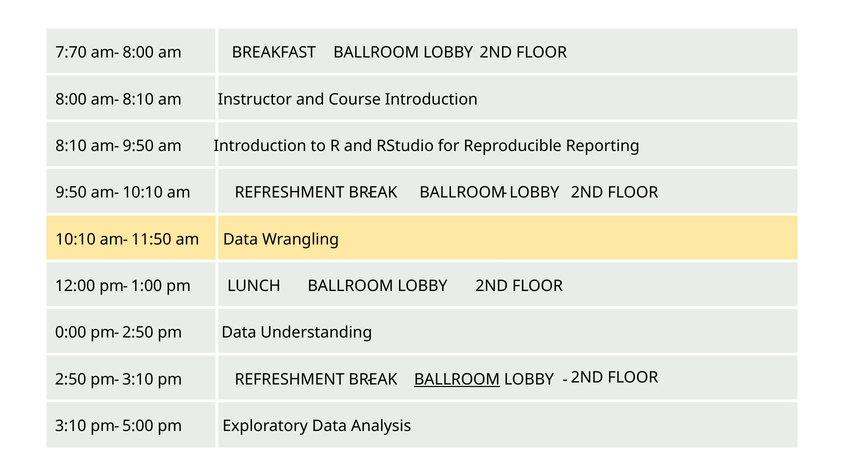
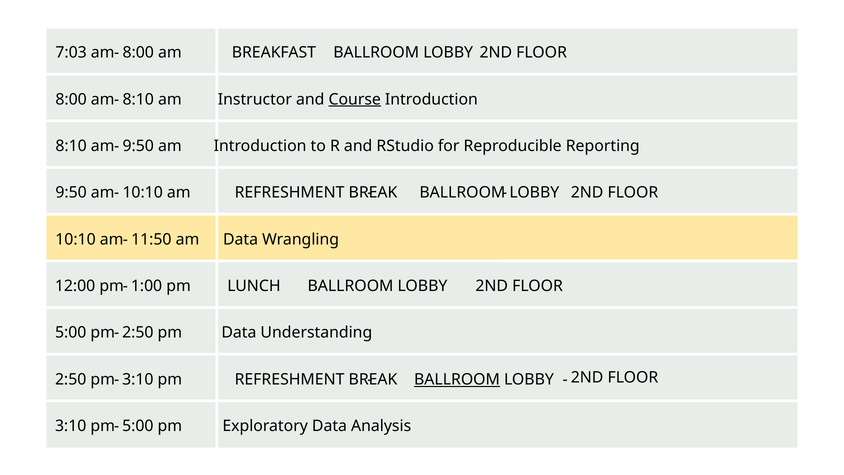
7:70: 7:70 -> 7:03
Course underline: none -> present
0:00: 0:00 -> 5:00
